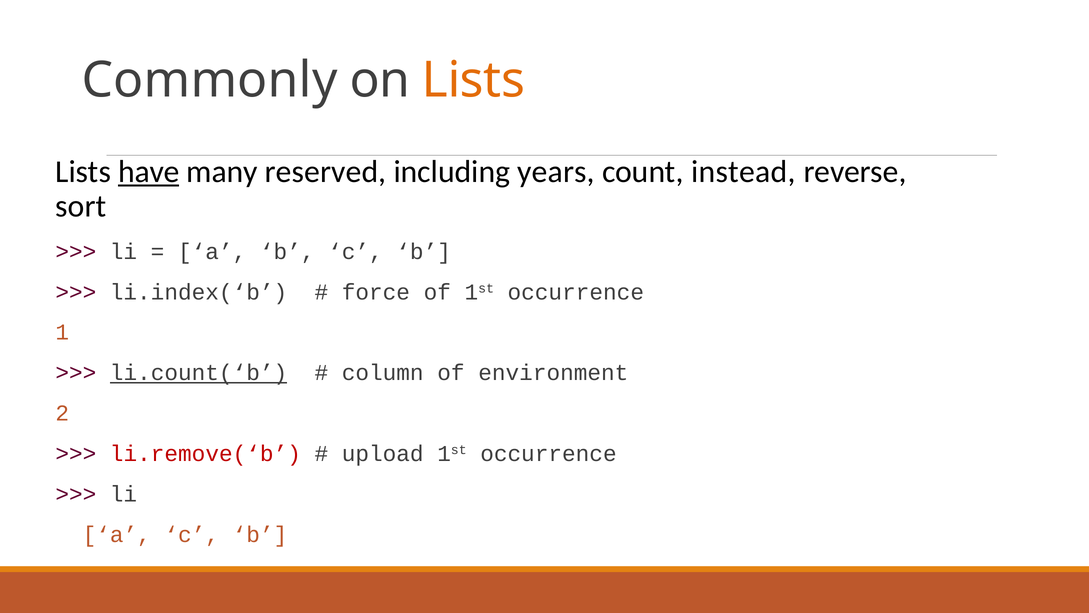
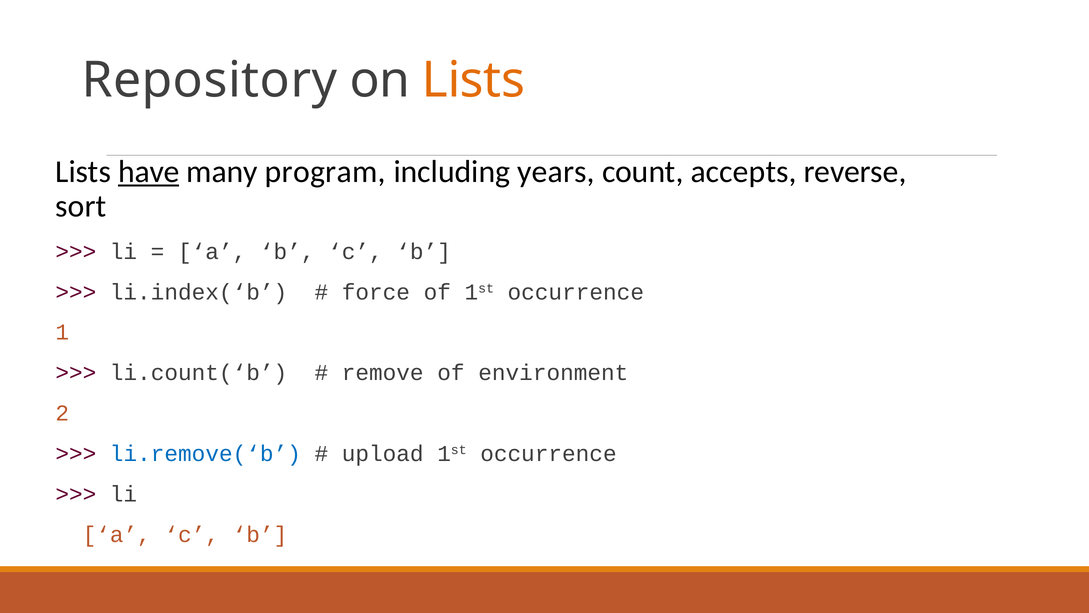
Commonly: Commonly -> Repository
reserved: reserved -> program
instead: instead -> accepts
li.count(‘b underline: present -> none
column: column -> remove
li.remove(‘b colour: red -> blue
